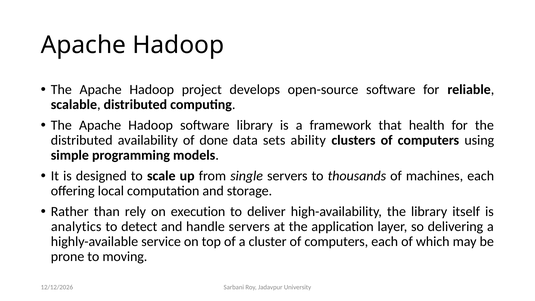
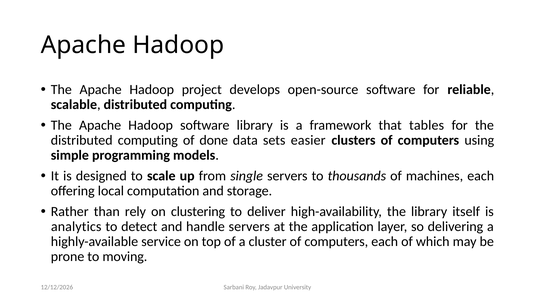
health: health -> tables
availability at (148, 140): availability -> computing
ability: ability -> easier
execution: execution -> clustering
